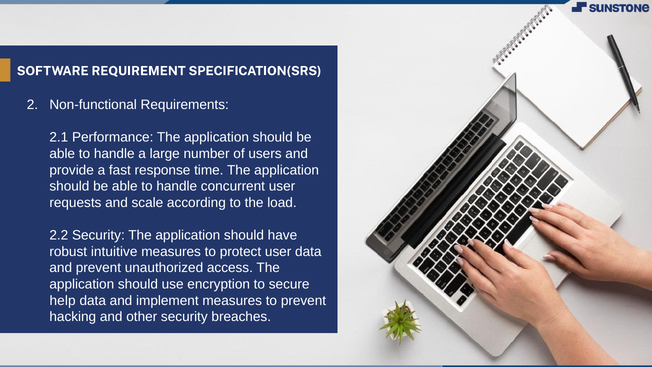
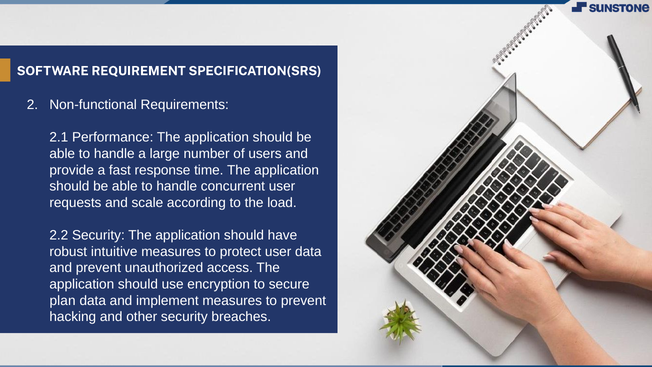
help: help -> plan
